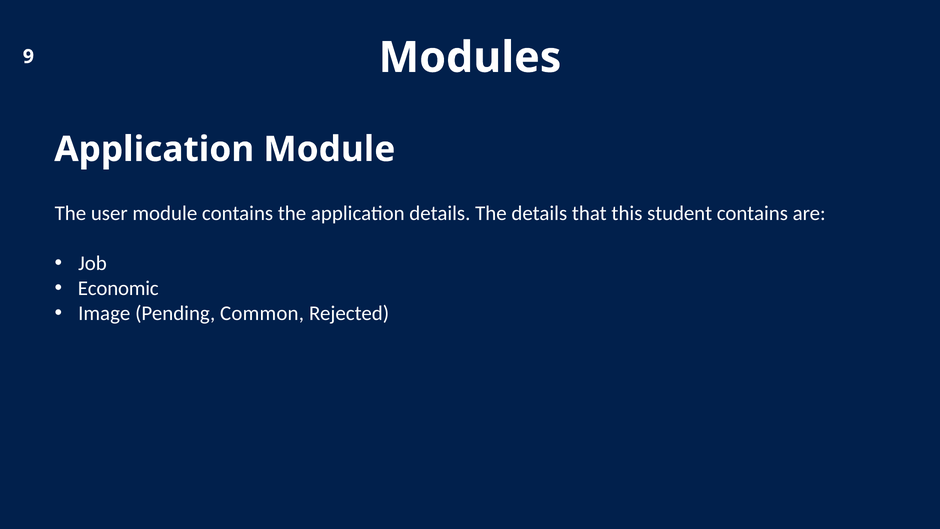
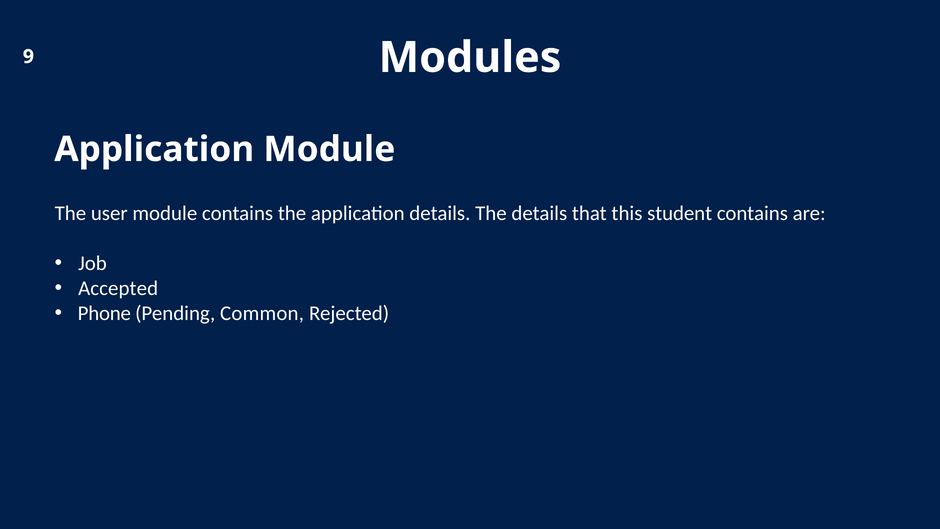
Economic: Economic -> Accepted
Image: Image -> Phone
